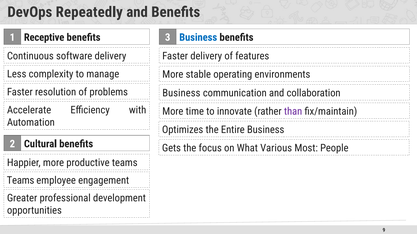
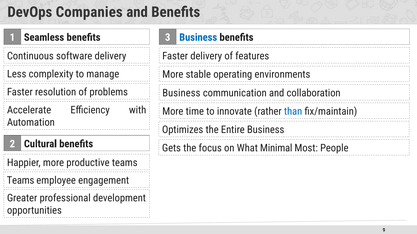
Repeatedly: Repeatedly -> Companies
Receptive: Receptive -> Seamless
than colour: purple -> blue
Various: Various -> Minimal
